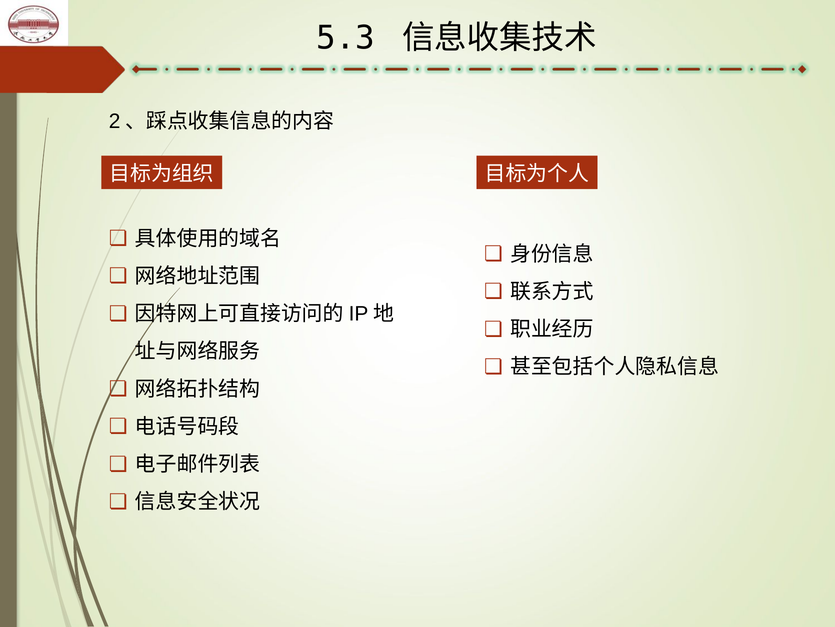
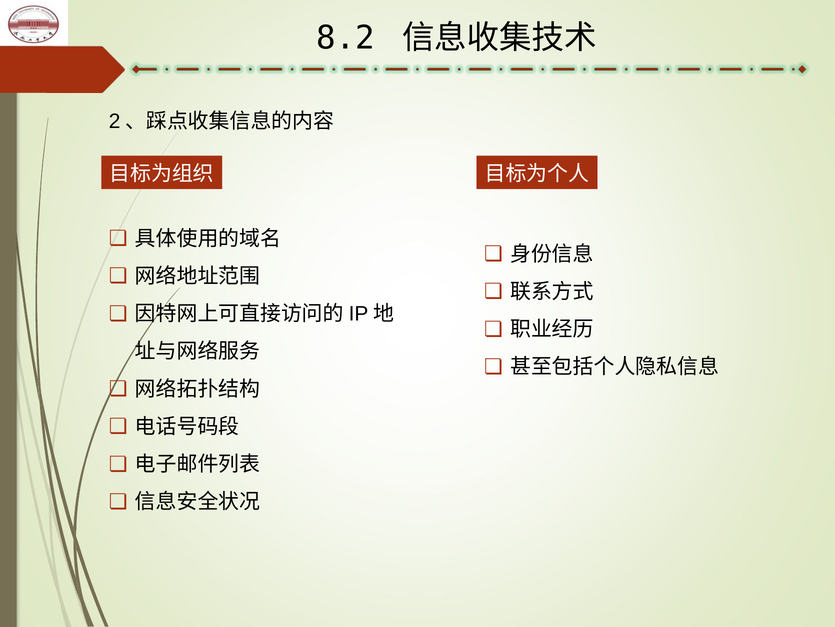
5.3: 5.3 -> 8.2
